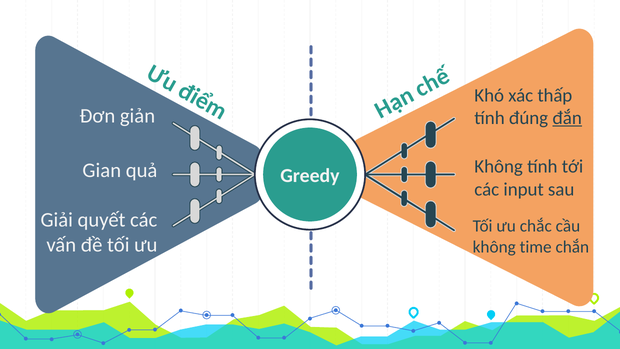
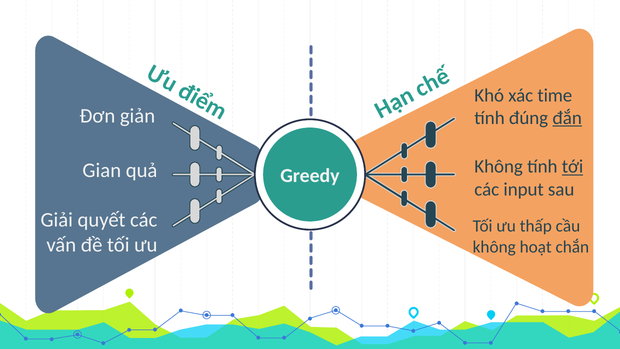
thấp: thấp -> time
tới underline: none -> present
chắc: chắc -> thấp
time: time -> hoạt
